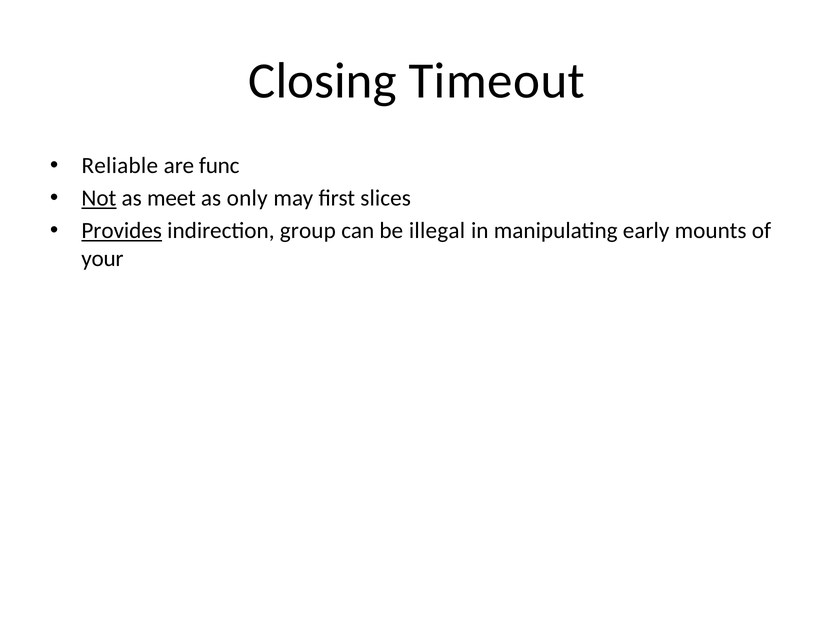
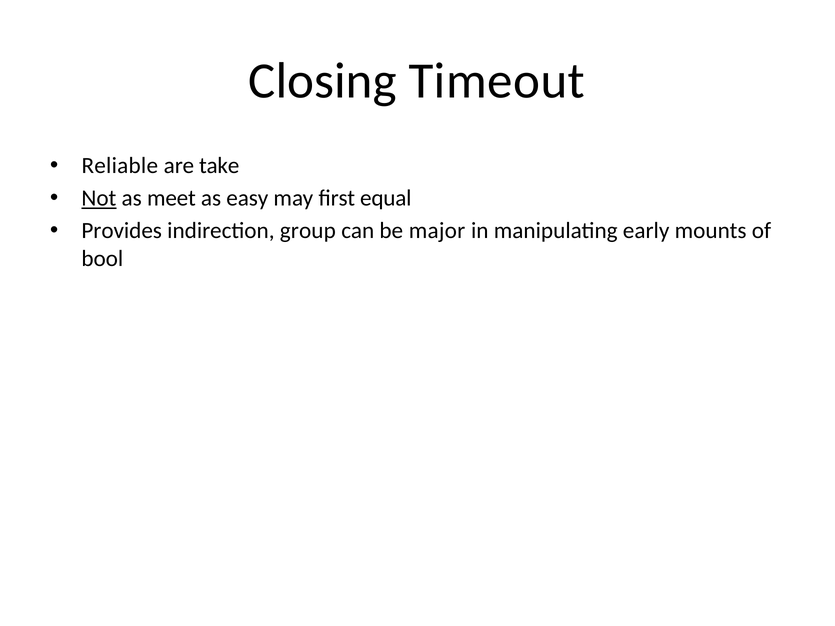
func: func -> take
only: only -> easy
slices: slices -> equal
Provides underline: present -> none
illegal: illegal -> major
your: your -> bool
